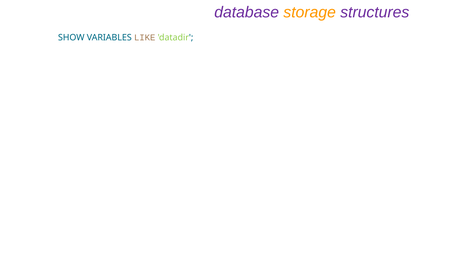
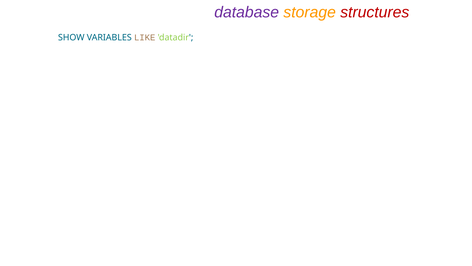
structures colour: purple -> red
